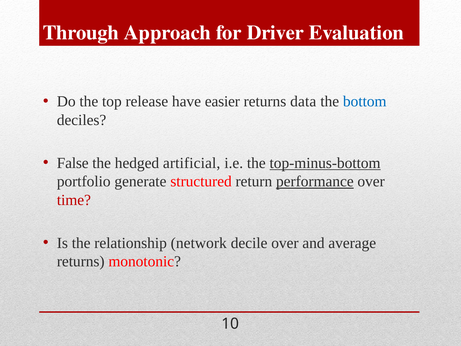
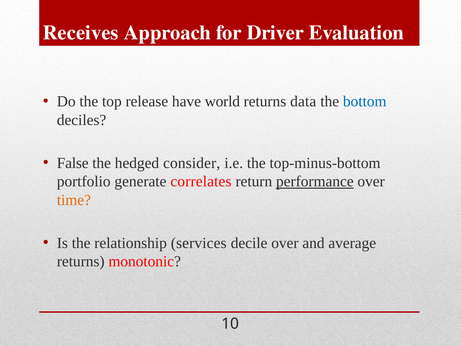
Through: Through -> Receives
easier: easier -> world
artificial: artificial -> consider
top-minus-bottom underline: present -> none
structured: structured -> correlates
time colour: red -> orange
network: network -> services
